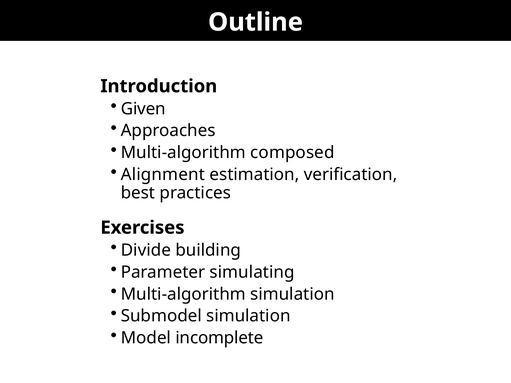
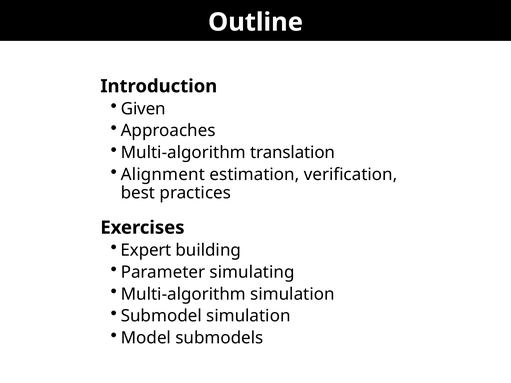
composed: composed -> translation
Divide: Divide -> Expert
incomplete: incomplete -> submodels
